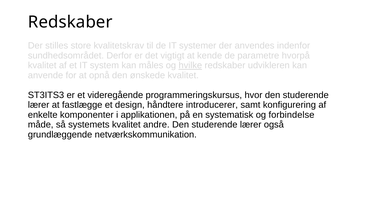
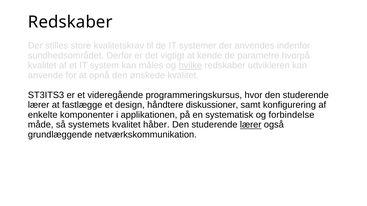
introducerer: introducerer -> diskussioner
andre: andre -> håber
lærer at (251, 125) underline: none -> present
